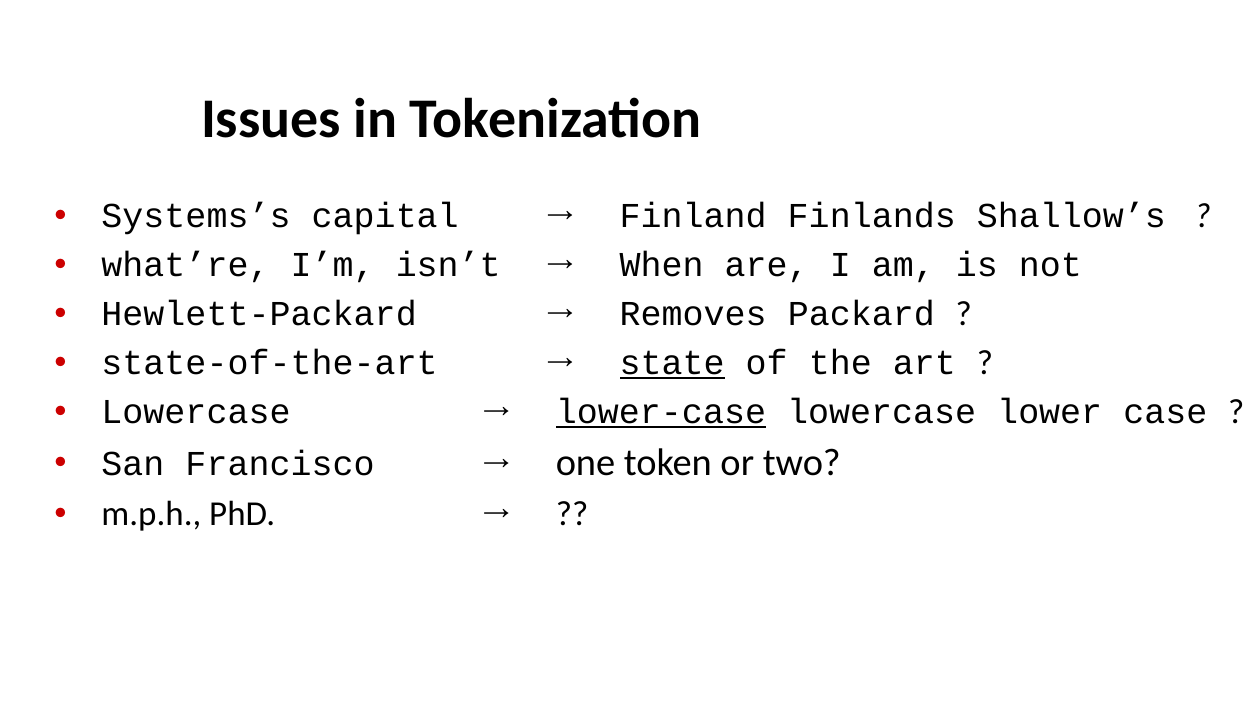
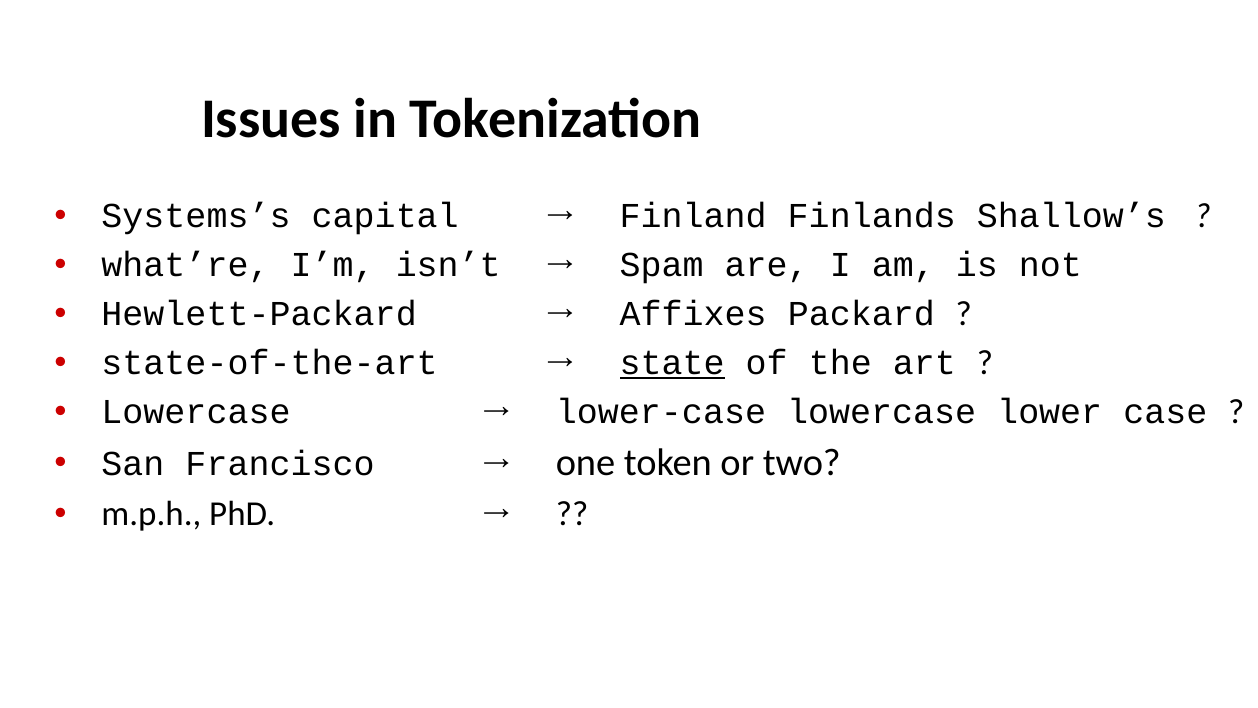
When: When -> Spam
Removes: Removes -> Affixes
lower-case underline: present -> none
